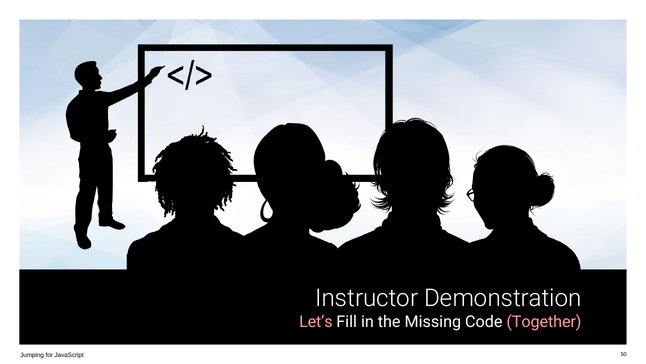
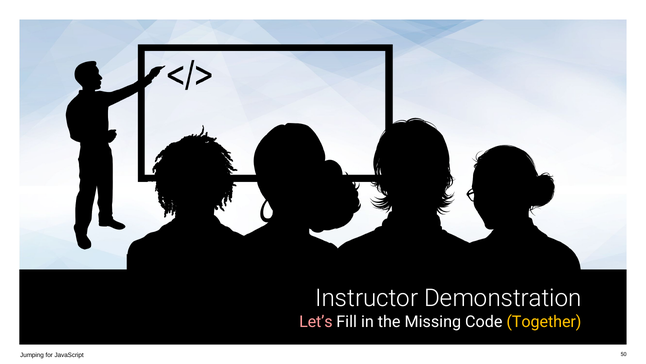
Together colour: pink -> yellow
